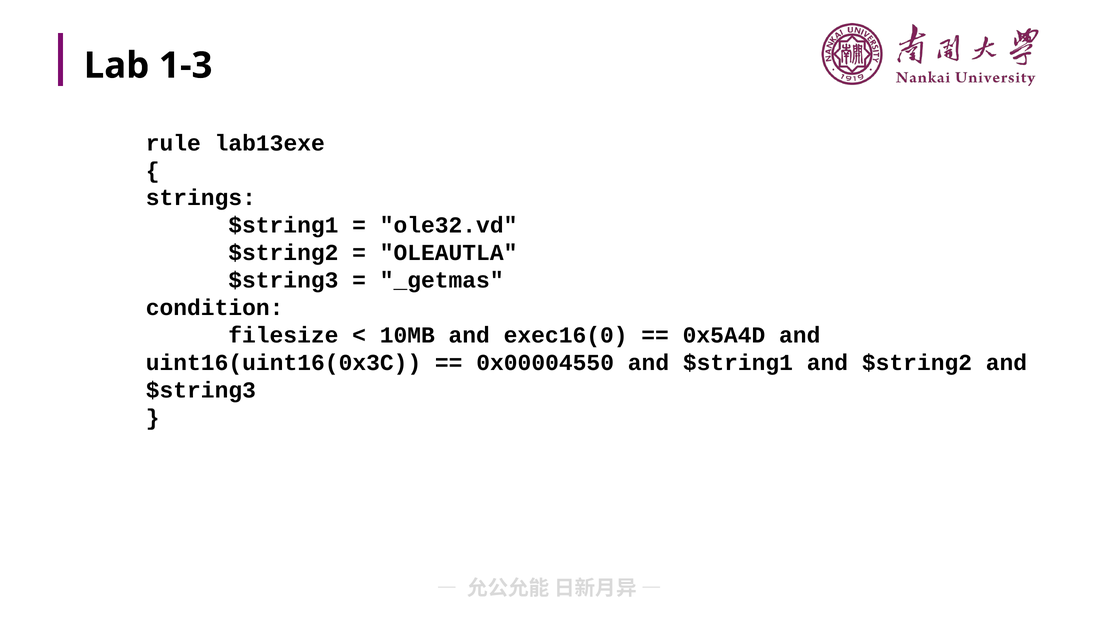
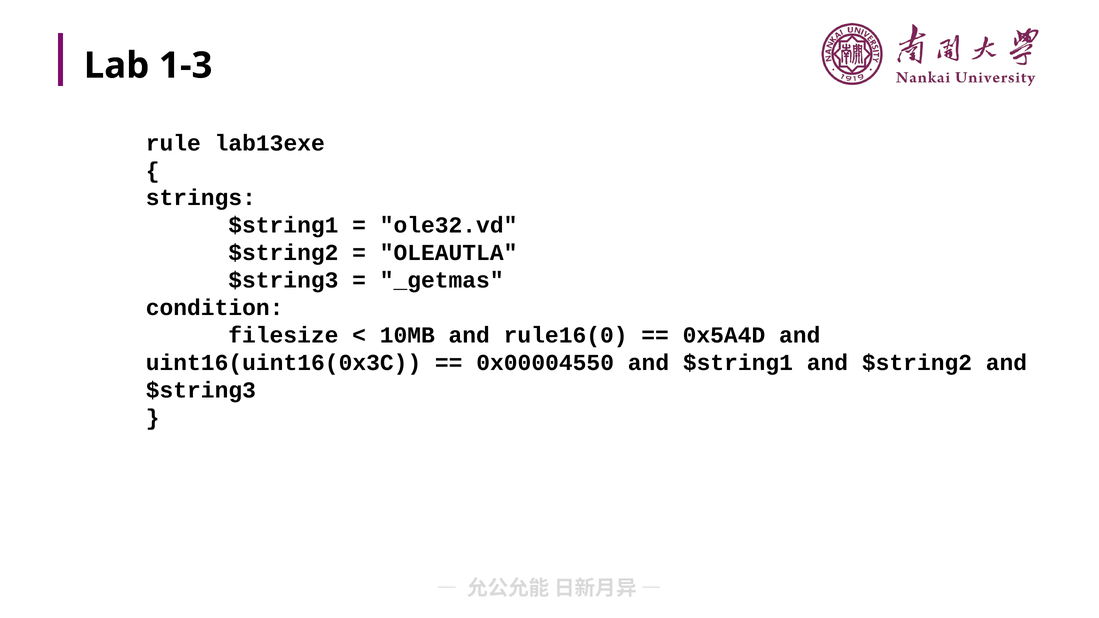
exec16(0: exec16(0 -> rule16(0
